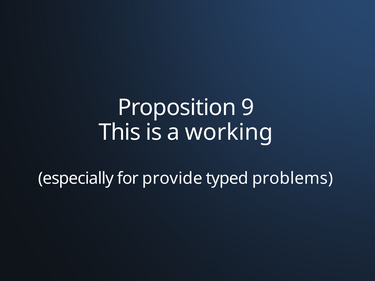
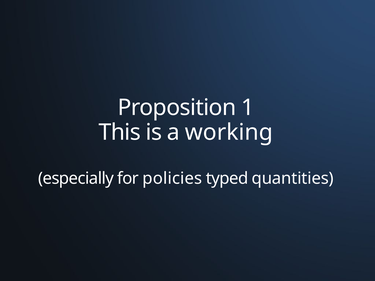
9: 9 -> 1
provide: provide -> policies
problems: problems -> quantities
